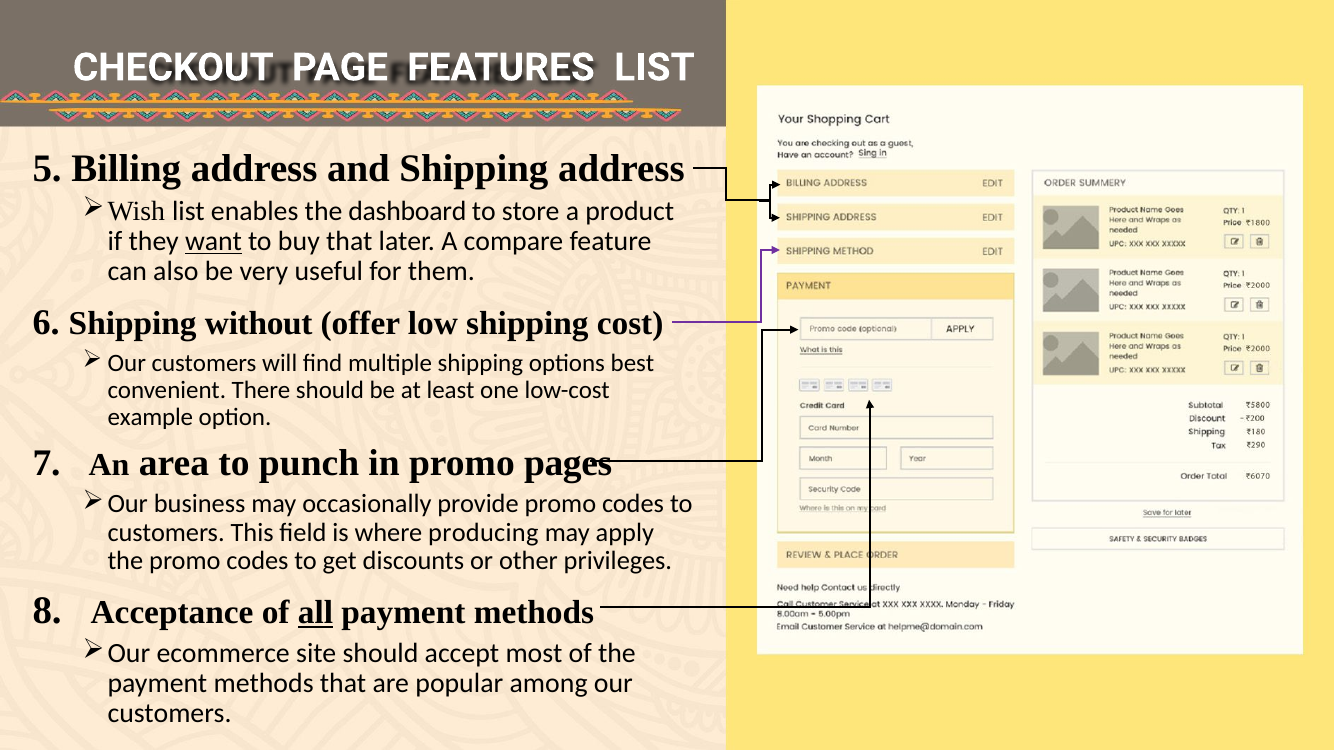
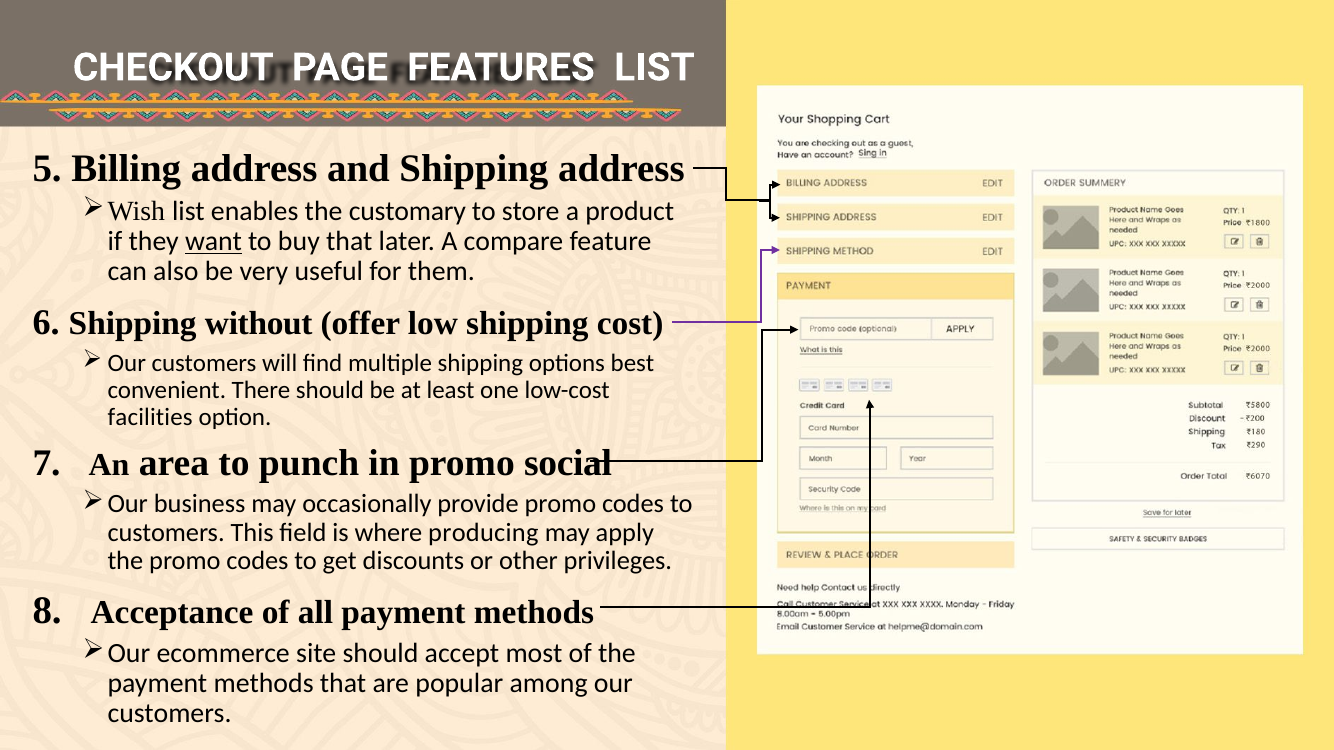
dashboard: dashboard -> customary
example: example -> facilities
pages: pages -> social
all underline: present -> none
